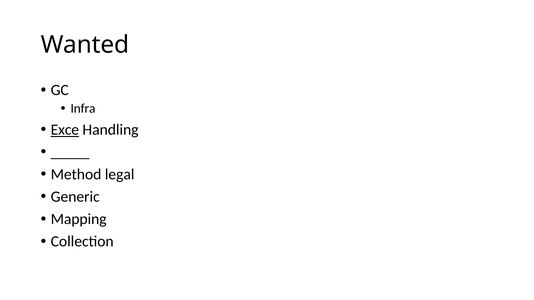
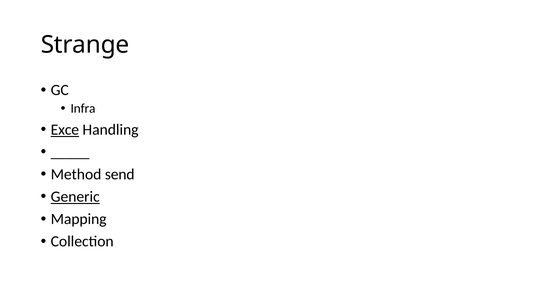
Wanted: Wanted -> Strange
legal: legal -> send
Generic underline: none -> present
